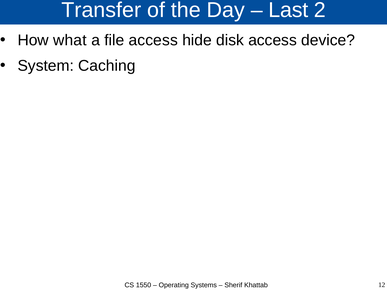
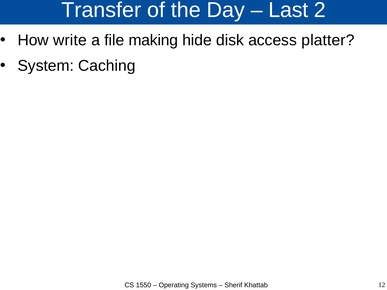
what: what -> write
file access: access -> making
device: device -> platter
